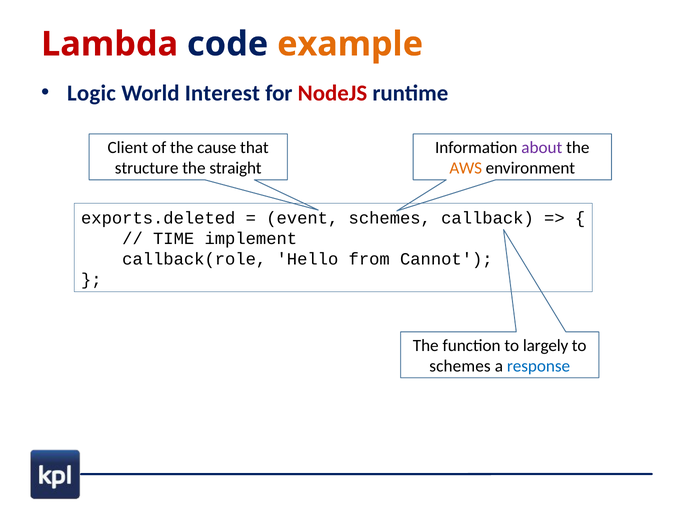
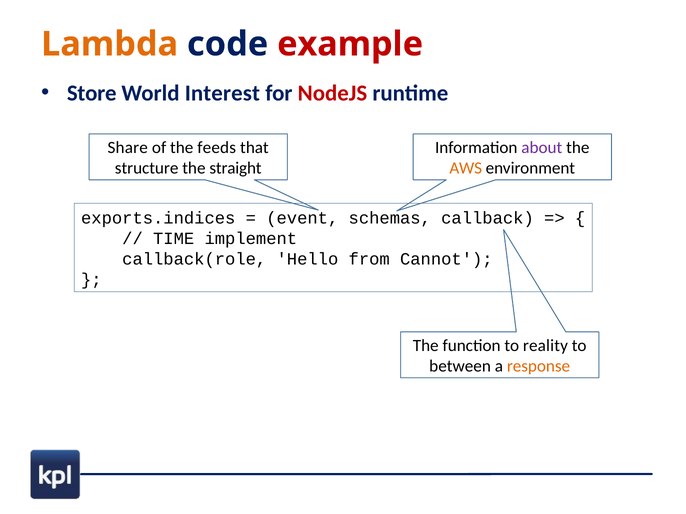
Lambda colour: red -> orange
example colour: orange -> red
Logic: Logic -> Store
Client: Client -> Share
cause: cause -> feeds
exports.deleted: exports.deleted -> exports.indices
event schemes: schemes -> schemas
largely: largely -> reality
schemes at (460, 367): schemes -> between
response colour: blue -> orange
